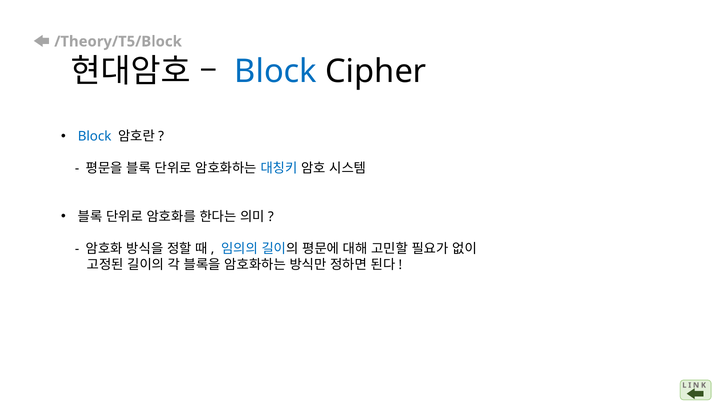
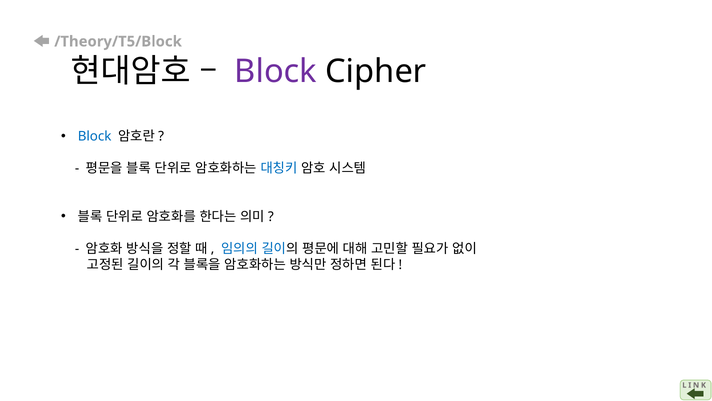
Block at (276, 71) colour: blue -> purple
